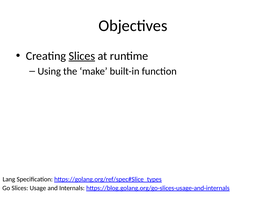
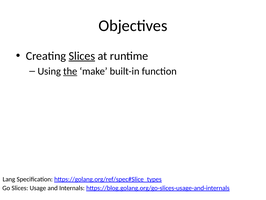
the underline: none -> present
